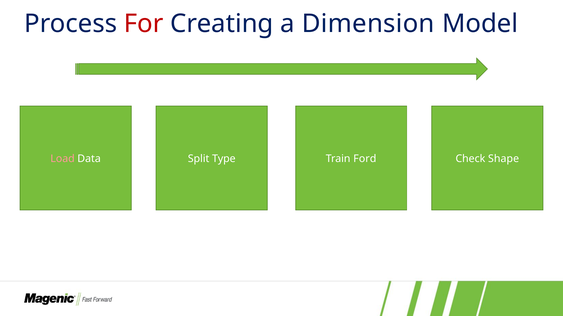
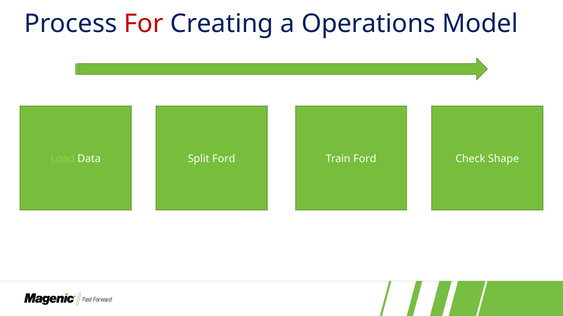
Dimension: Dimension -> Operations
Load colour: pink -> light green
Split Type: Type -> Ford
